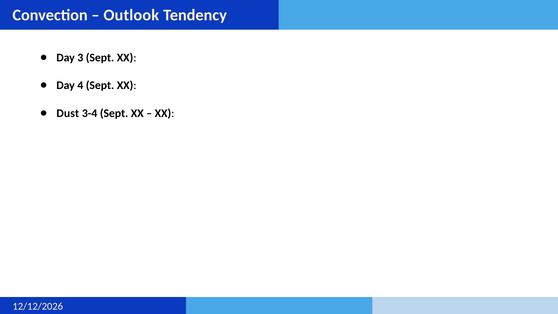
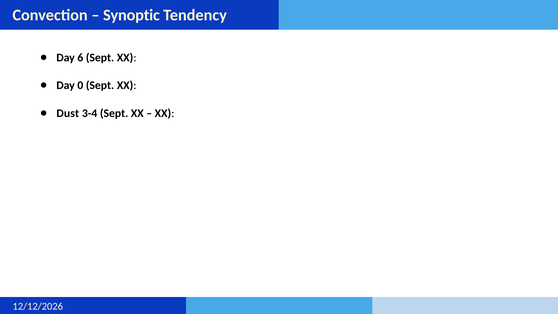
Outlook: Outlook -> Synoptic
3: 3 -> 6
4: 4 -> 0
